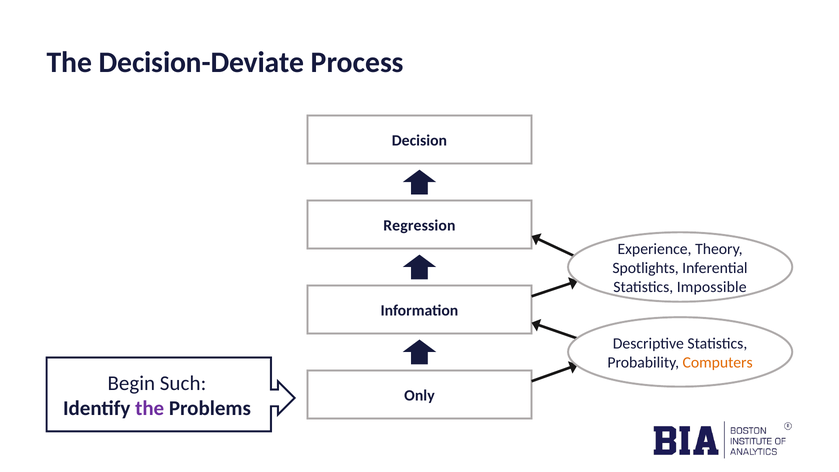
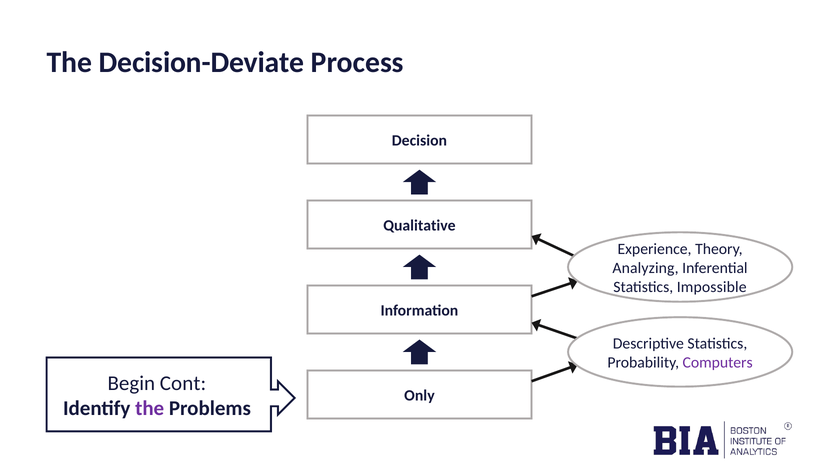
Regression: Regression -> Qualitative
Spotlights: Spotlights -> Analyzing
Computers colour: orange -> purple
Such: Such -> Cont
